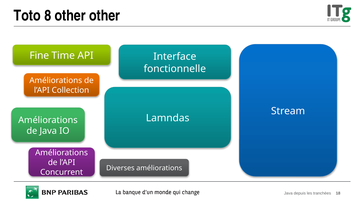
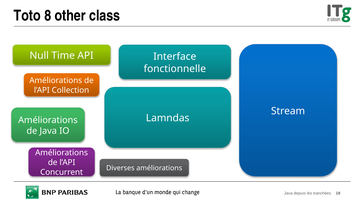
other other: other -> class
Fine: Fine -> Null
